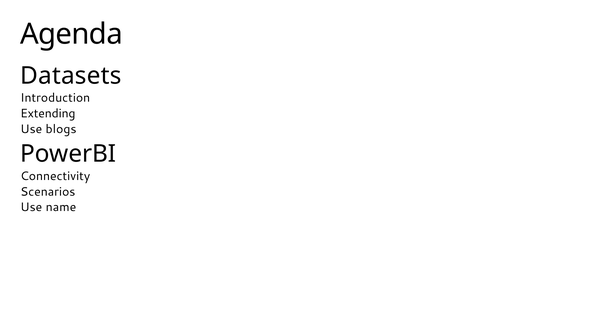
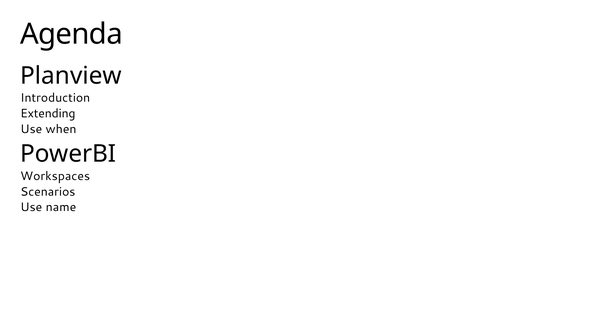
Datasets: Datasets -> Planview
blogs: blogs -> when
Connectivity: Connectivity -> Workspaces
